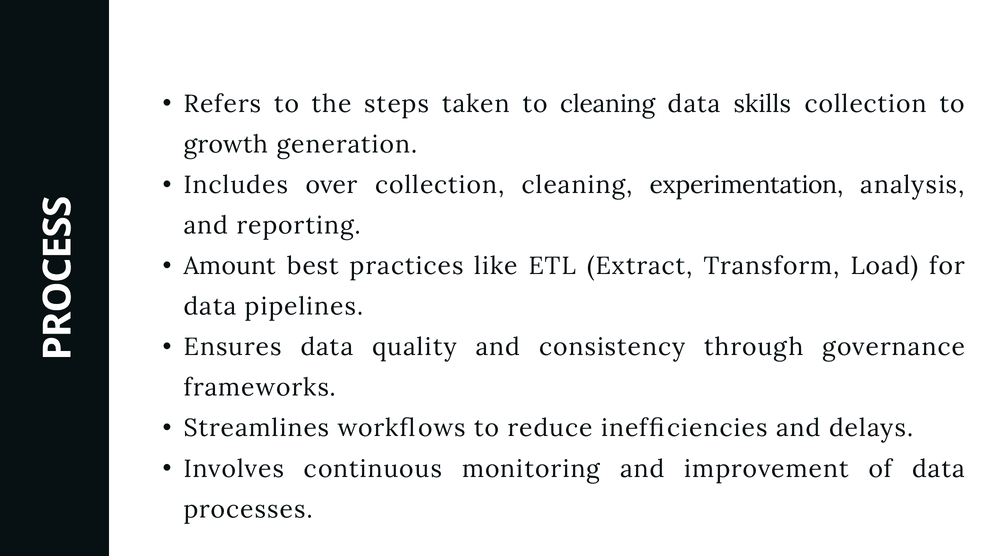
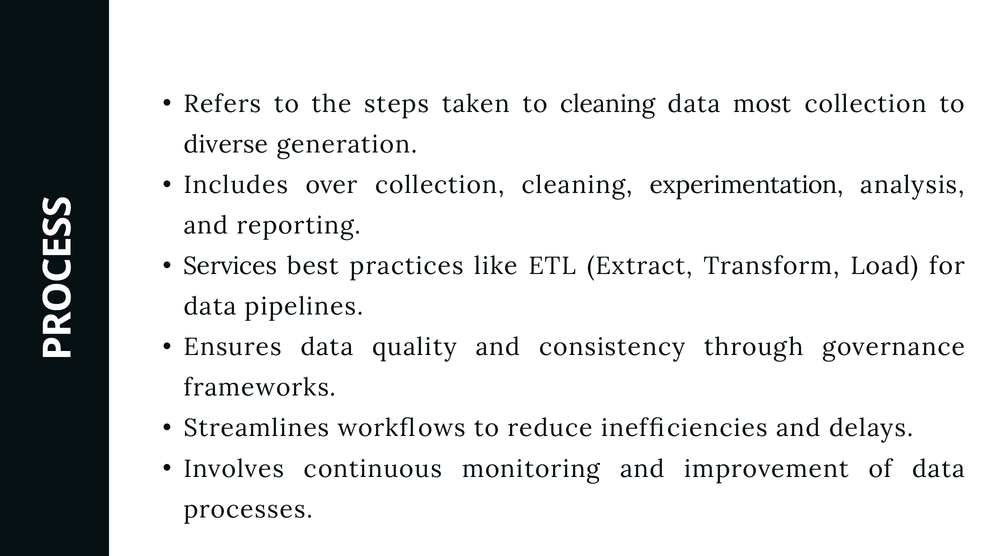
skills: skills -> most
growth: growth -> diverse
Amount: Amount -> Services
